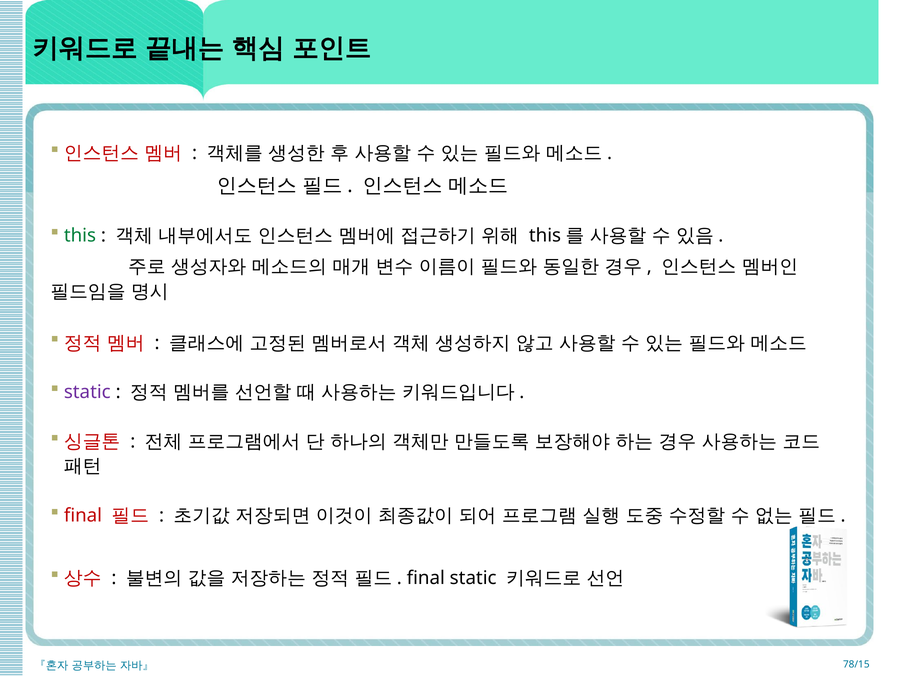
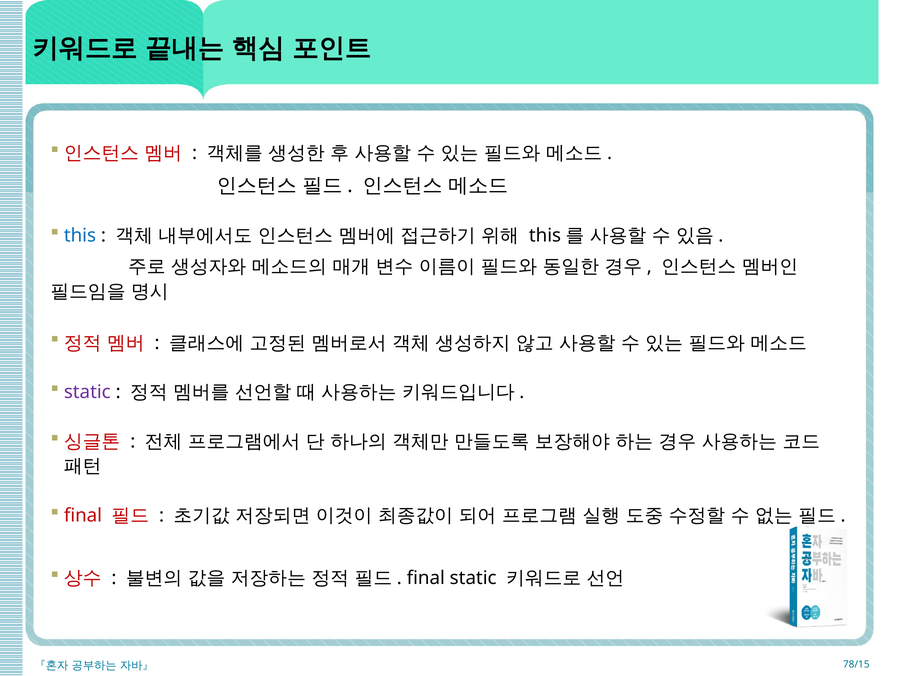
this colour: green -> blue
